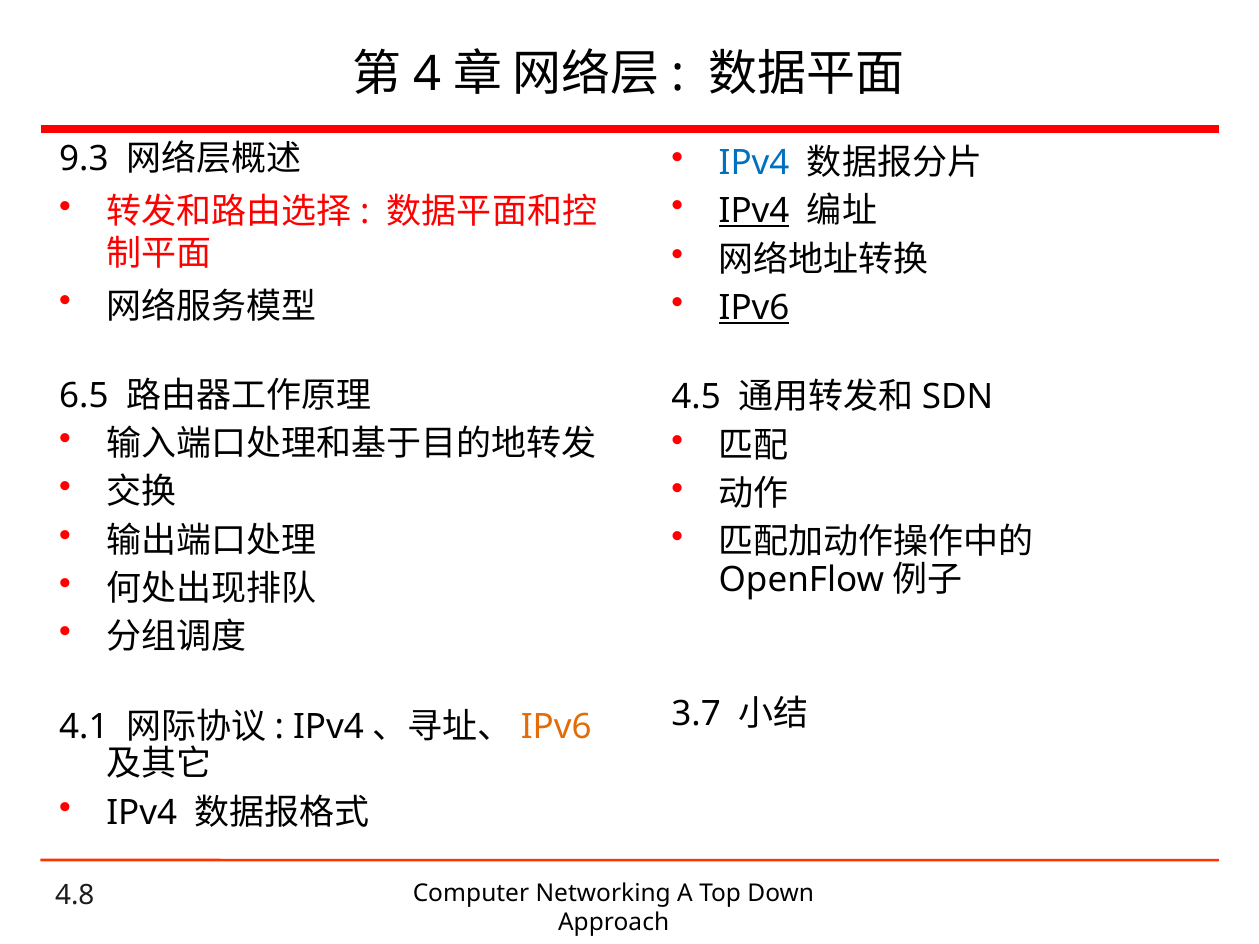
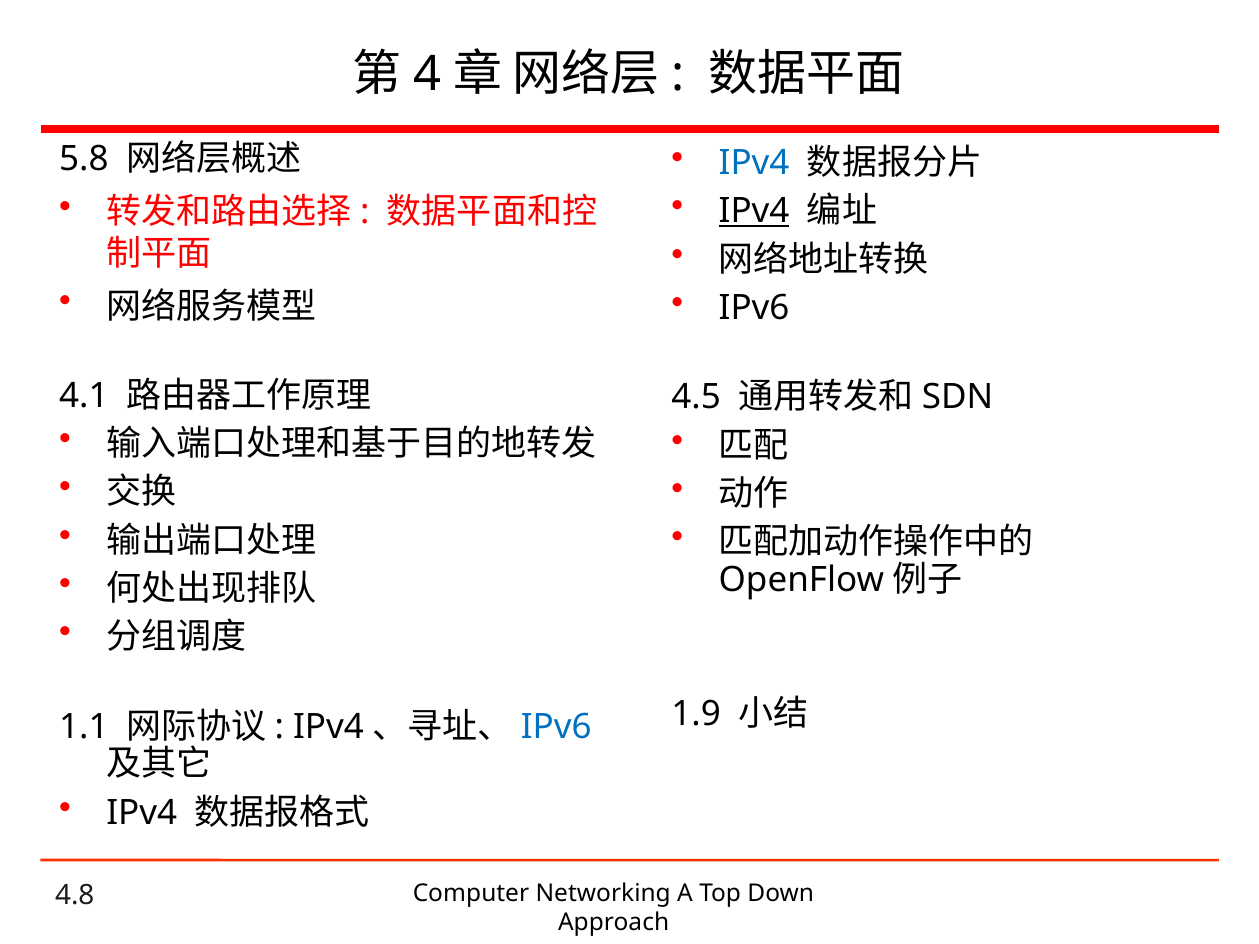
9.3: 9.3 -> 5.8
IPv6 at (754, 308) underline: present -> none
6.5: 6.5 -> 4.1
3.7: 3.7 -> 1.9
4.1: 4.1 -> 1.1
IPv6 at (556, 727) colour: orange -> blue
